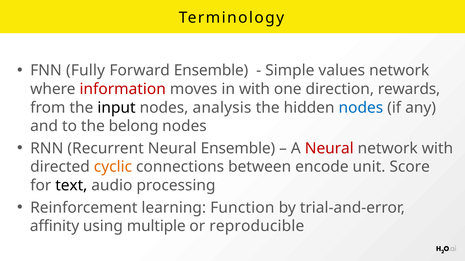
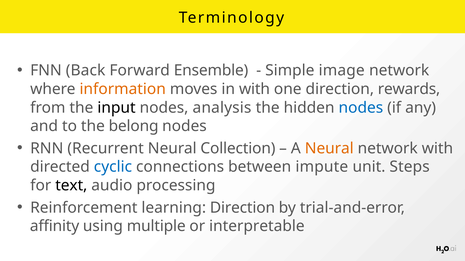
Fully: Fully -> Back
values: values -> image
information colour: red -> orange
Neural Ensemble: Ensemble -> Collection
Neural at (329, 149) colour: red -> orange
cyclic colour: orange -> blue
encode: encode -> impute
Score: Score -> Steps
learning Function: Function -> Direction
reproducible: reproducible -> interpretable
